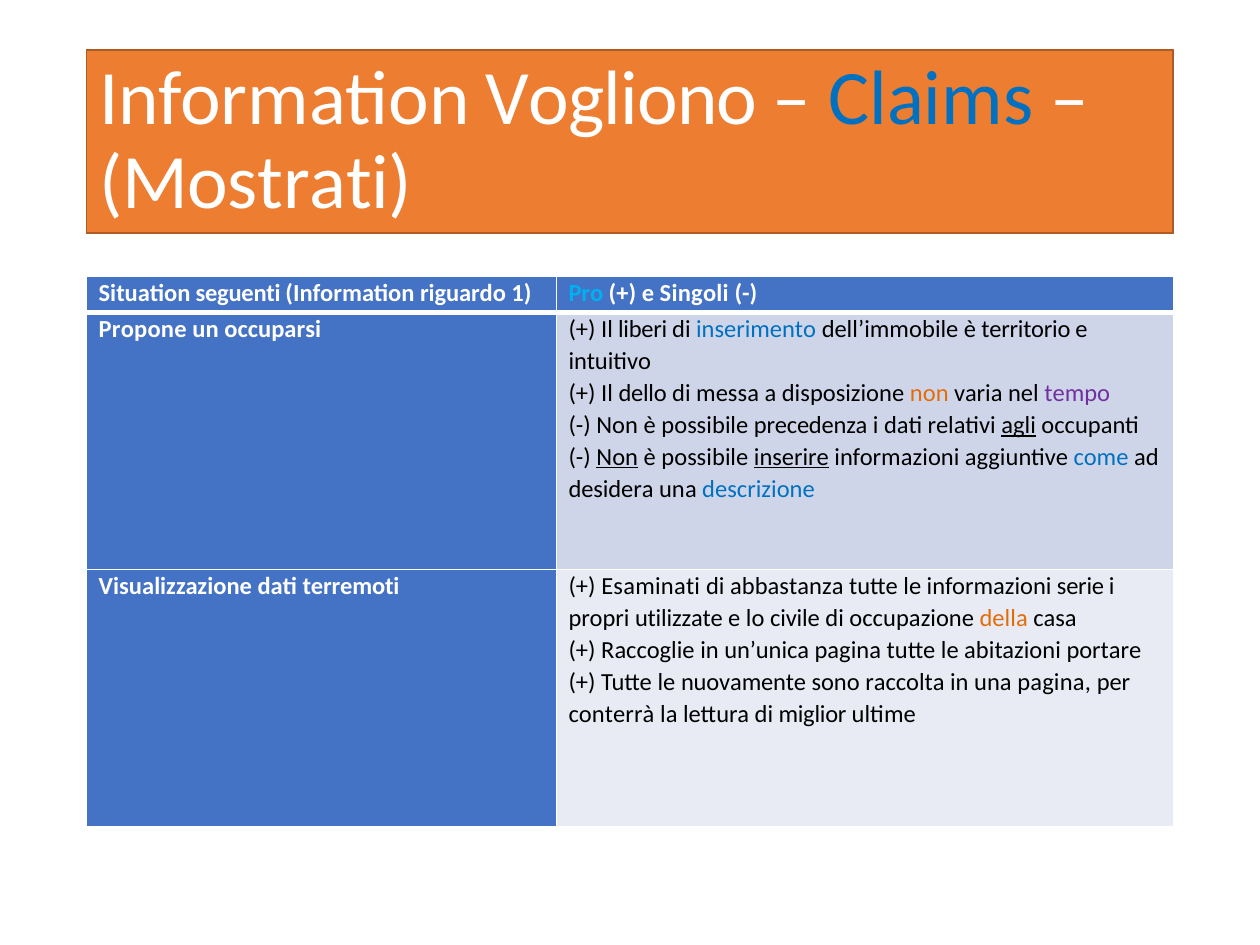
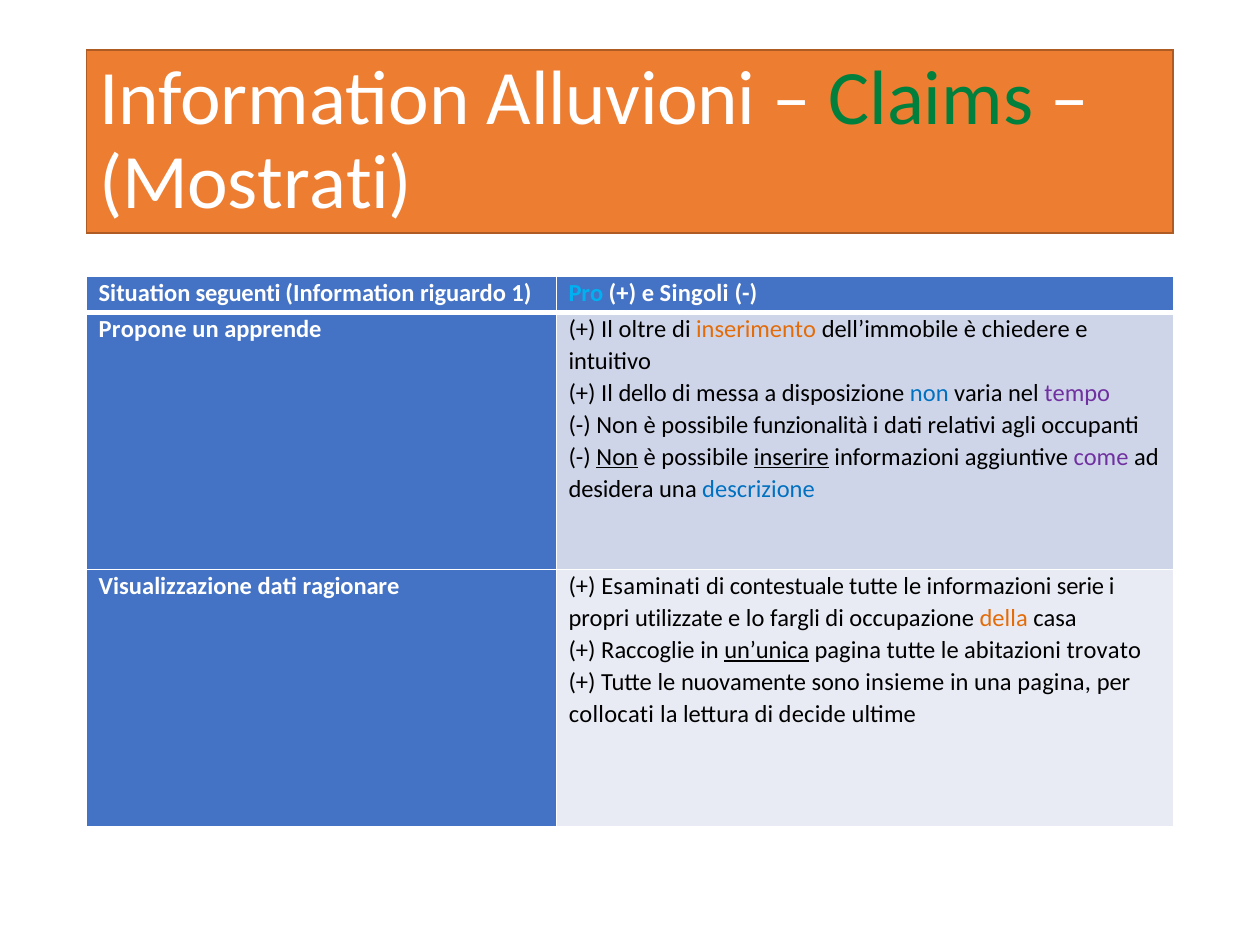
Vogliono: Vogliono -> Alluvioni
Claims colour: blue -> green
occuparsi: occuparsi -> apprende
liberi: liberi -> oltre
inserimento colour: blue -> orange
territorio: territorio -> chiedere
non at (929, 393) colour: orange -> blue
precedenza: precedenza -> funzionalità
agli underline: present -> none
come colour: blue -> purple
terremoti: terremoti -> ragionare
abbastanza: abbastanza -> contestuale
civile: civile -> fargli
un’unica underline: none -> present
portare: portare -> trovato
raccolta: raccolta -> insieme
conterrà: conterrà -> collocati
miglior: miglior -> decide
